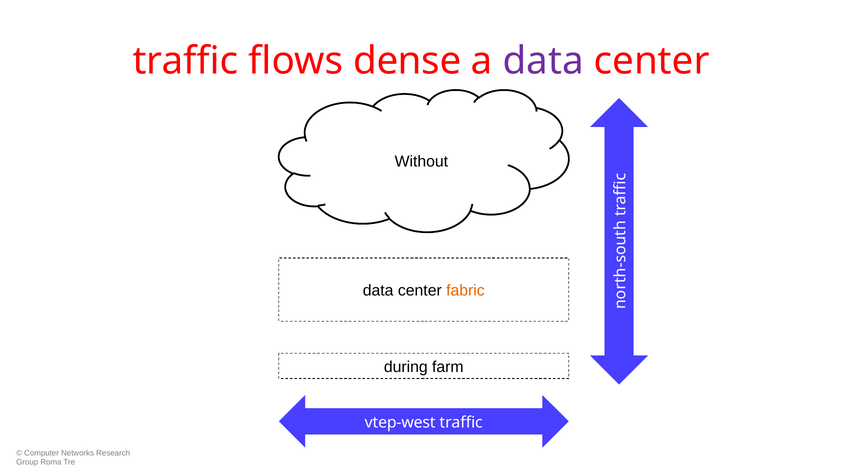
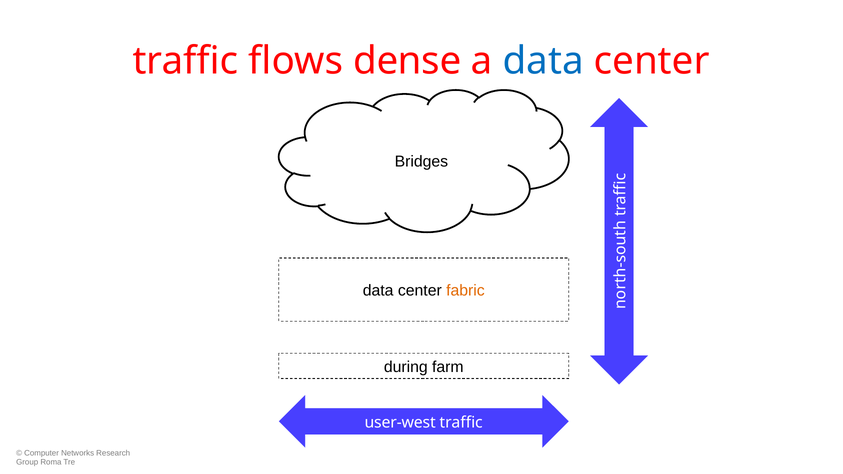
data at (543, 61) colour: purple -> blue
Without: Without -> Bridges
vtep-west: vtep-west -> user-west
